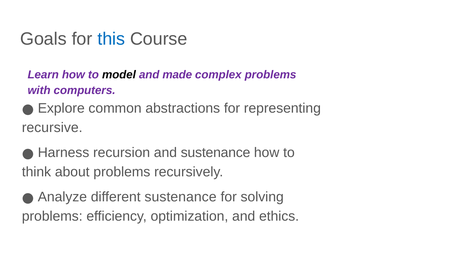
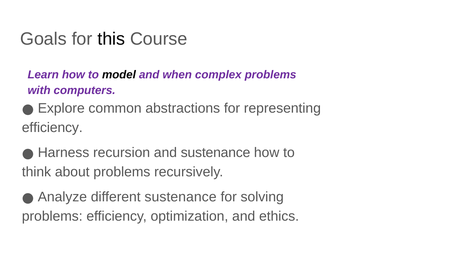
this colour: blue -> black
made: made -> when
recursive at (52, 128): recursive -> efficiency
